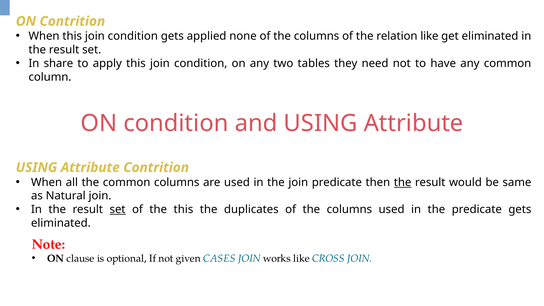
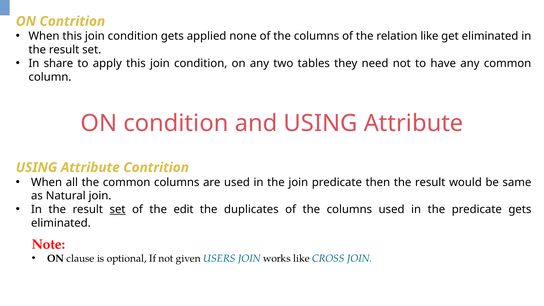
the at (403, 182) underline: present -> none
the this: this -> edit
CASES: CASES -> USERS
